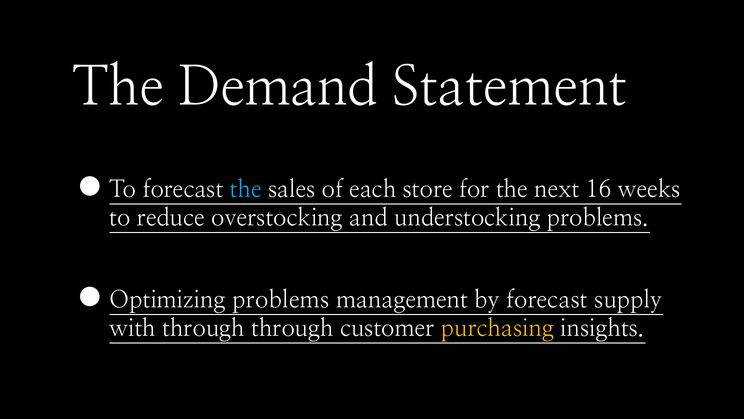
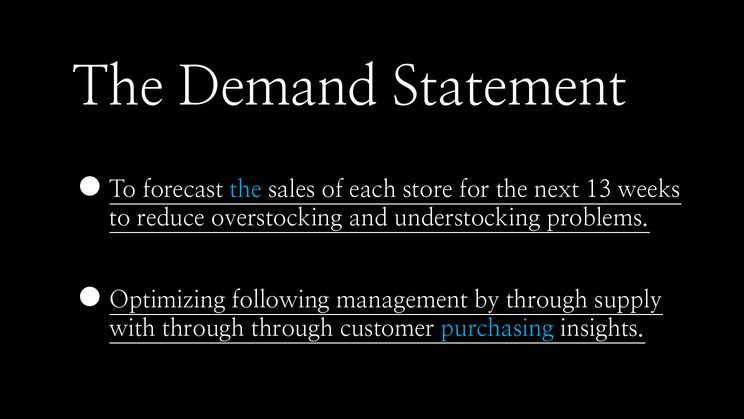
16: 16 -> 13
Optimizing problems: problems -> following
by forecast: forecast -> through
purchasing colour: yellow -> light blue
